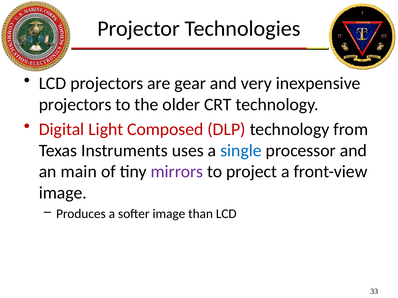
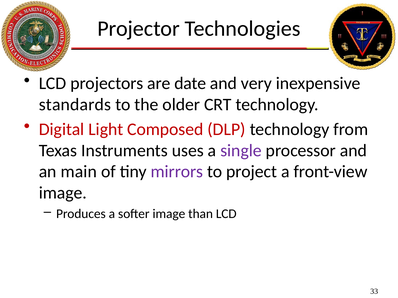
gear: gear -> date
projectors at (75, 105): projectors -> standards
single colour: blue -> purple
